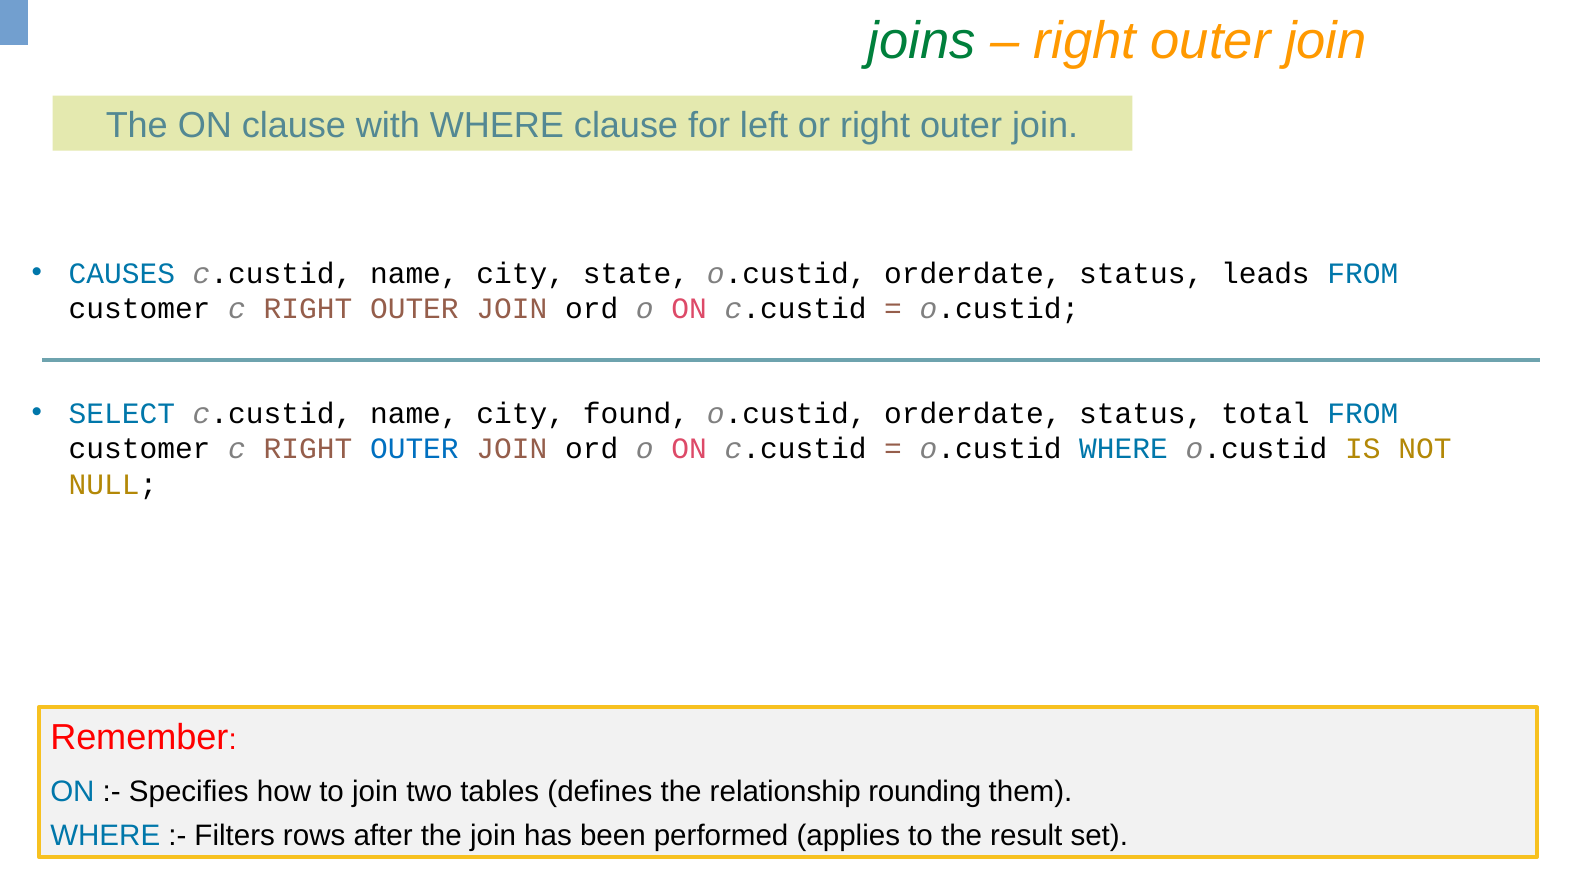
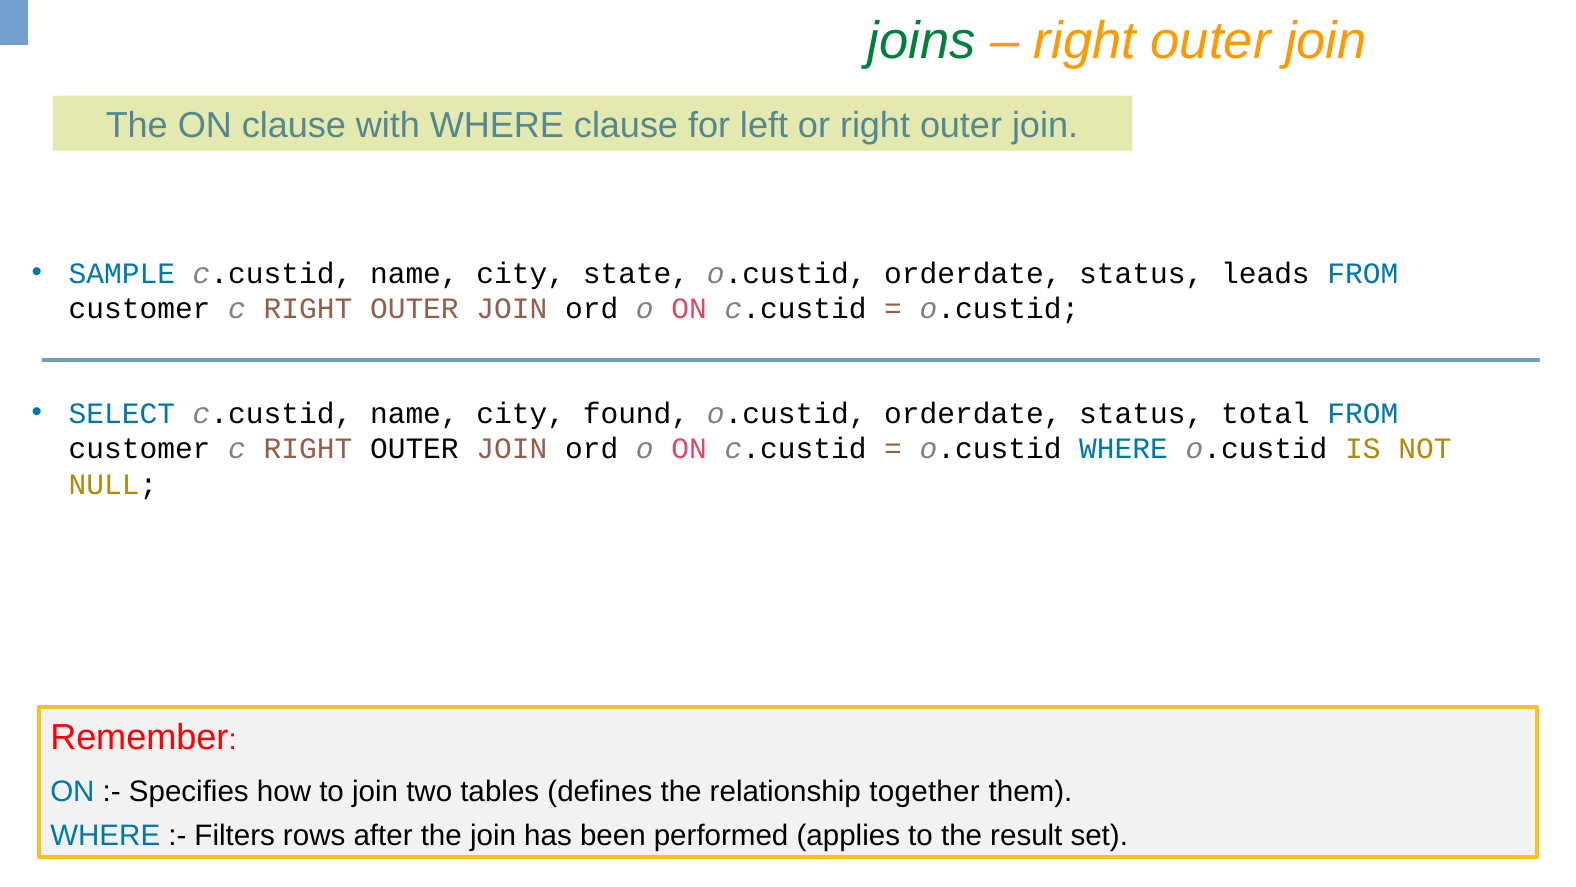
CAUSES: CAUSES -> SAMPLE
OUTER at (414, 449) colour: blue -> black
rounding: rounding -> together
